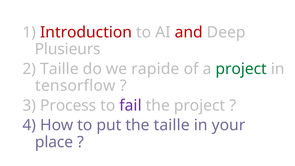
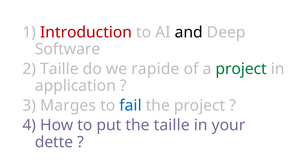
and colour: red -> black
Plusieurs: Plusieurs -> Software
tensorflow: tensorflow -> application
Process: Process -> Marges
fail colour: purple -> blue
place: place -> dette
